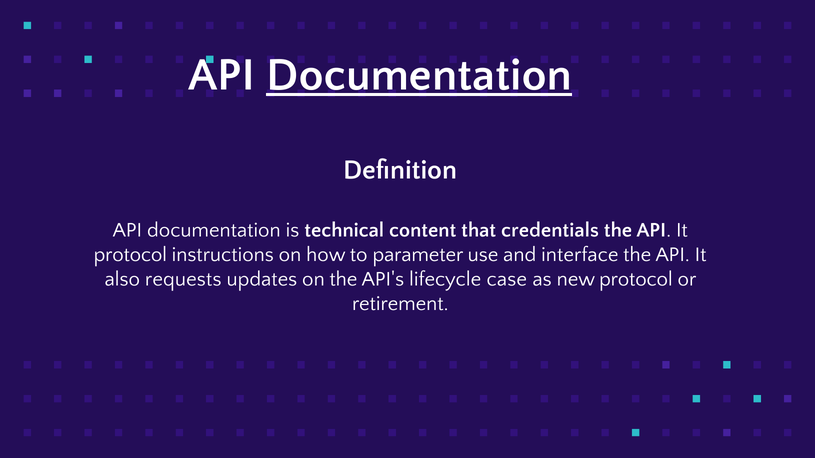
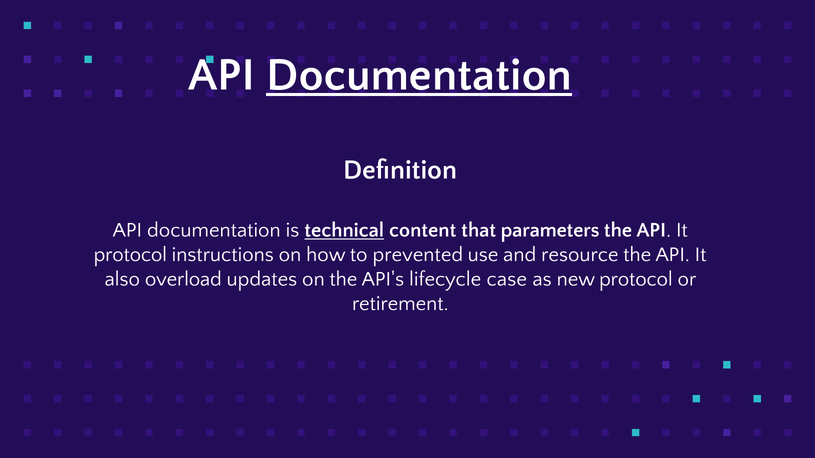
technical underline: none -> present
credentials: credentials -> parameters
parameter: parameter -> prevented
interface: interface -> resource
requests: requests -> overload
